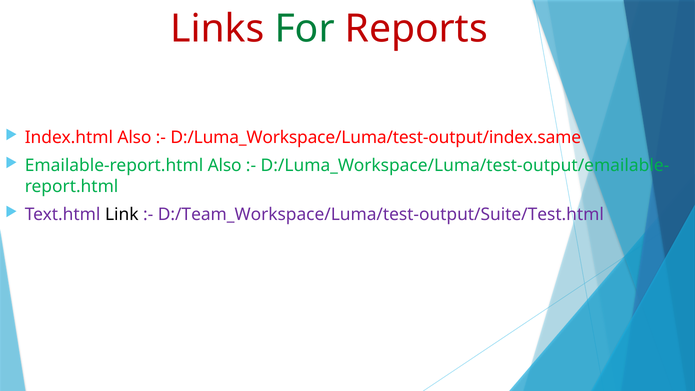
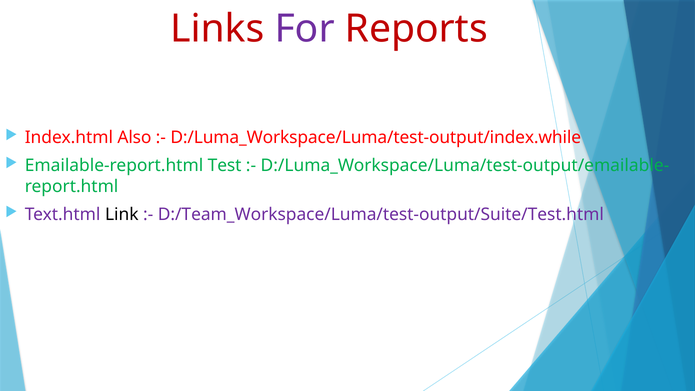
For colour: green -> purple
D:/Luma_Workspace/Luma/test-output/index.same: D:/Luma_Workspace/Luma/test-output/index.same -> D:/Luma_Workspace/Luma/test-output/index.while
Emailable-report.html Also: Also -> Test
